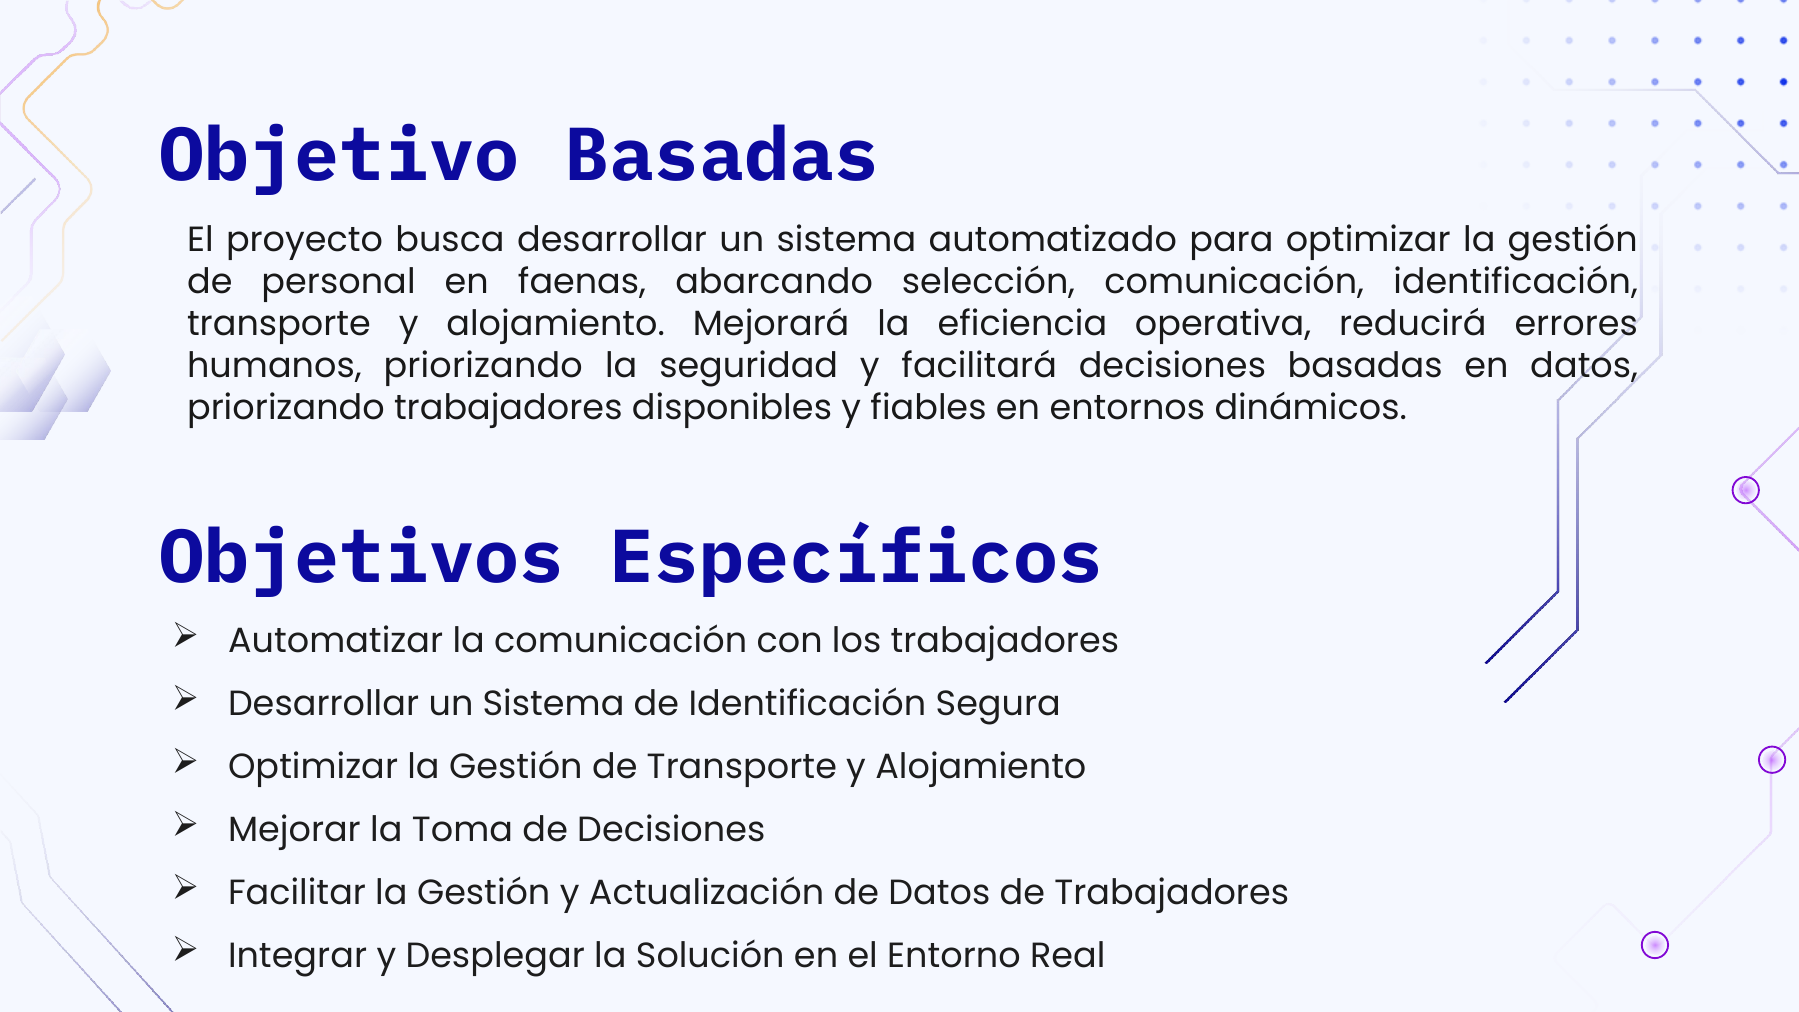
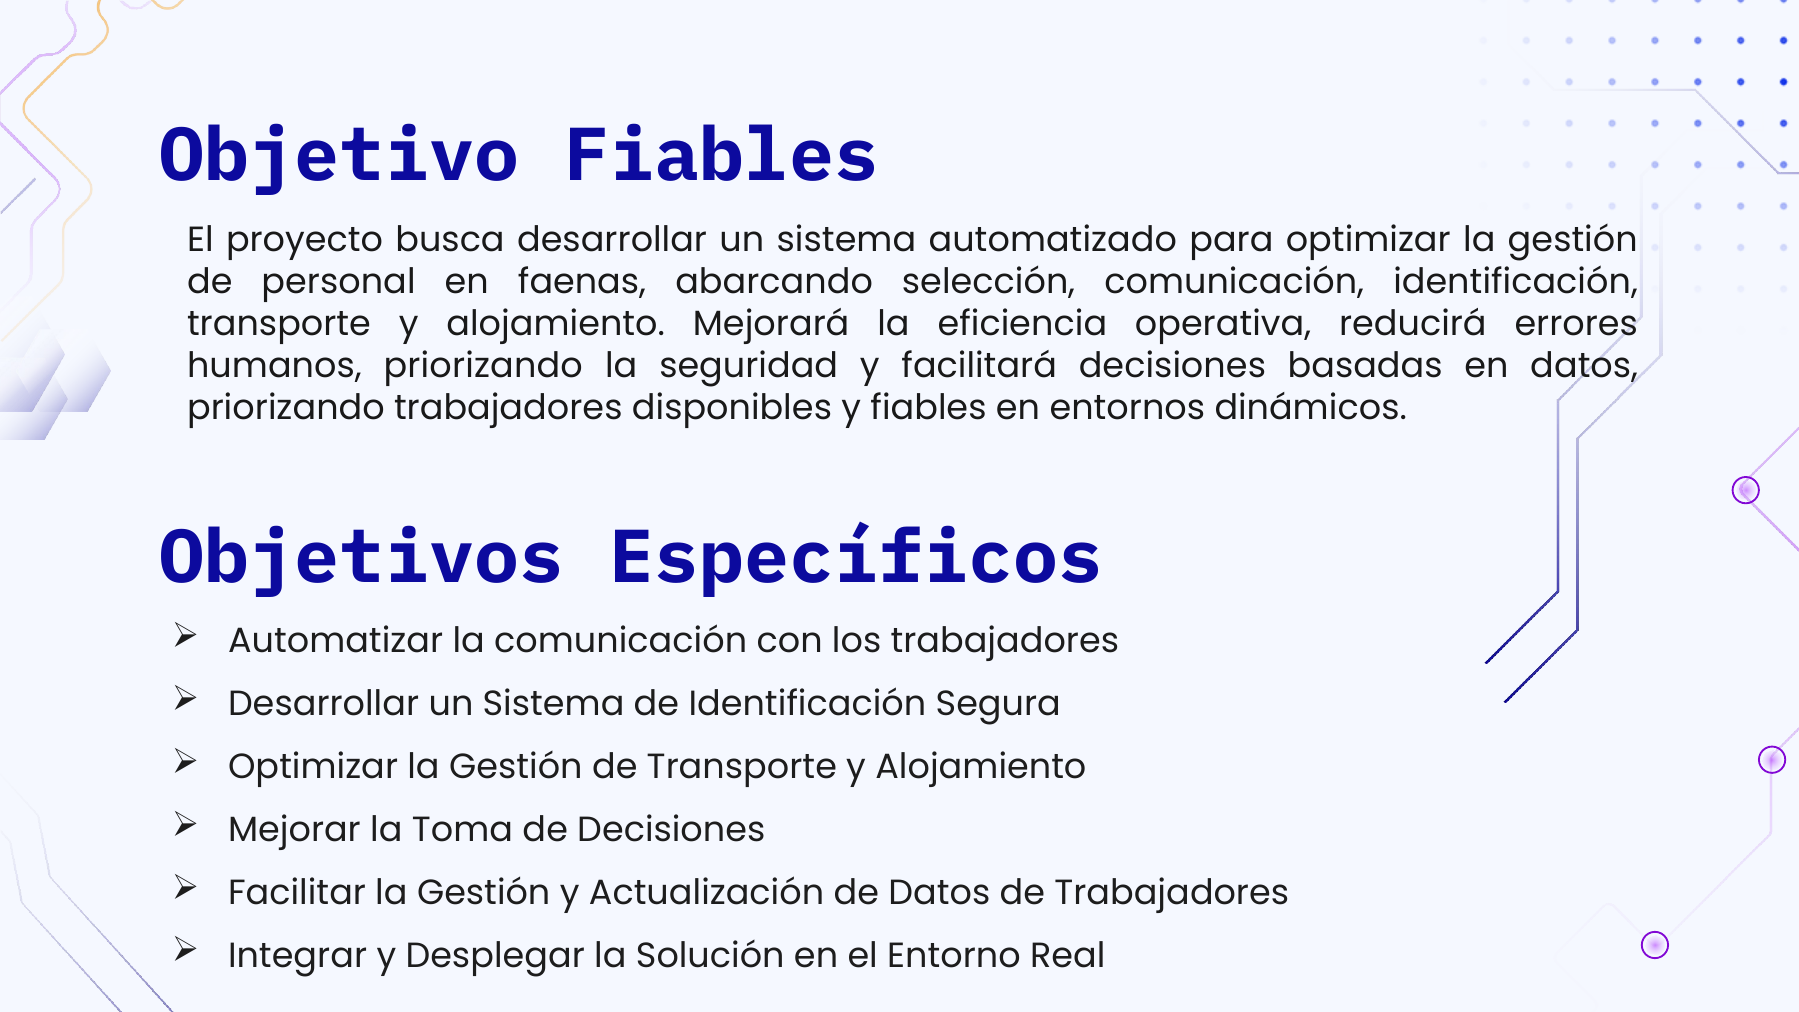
Objetivo Basadas: Basadas -> Fiables
